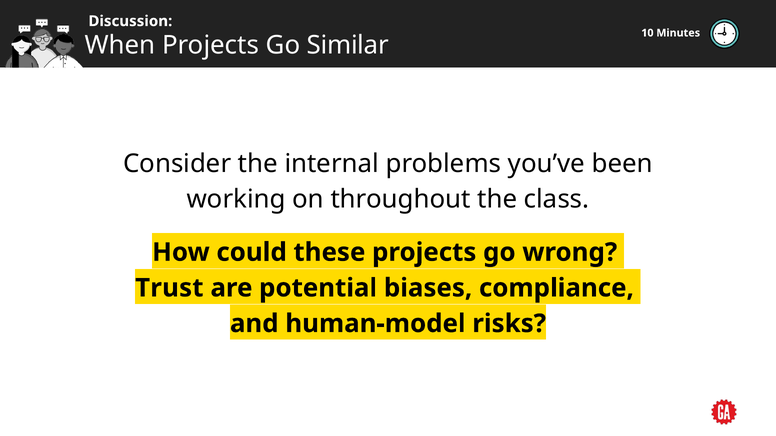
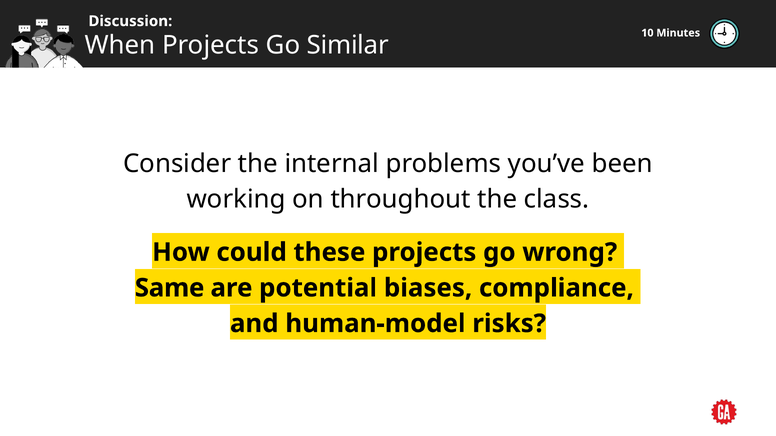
Trust: Trust -> Same
